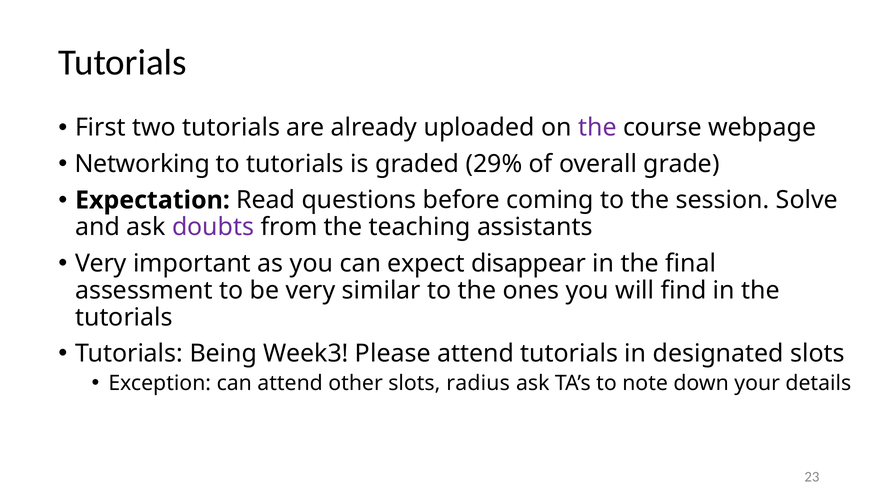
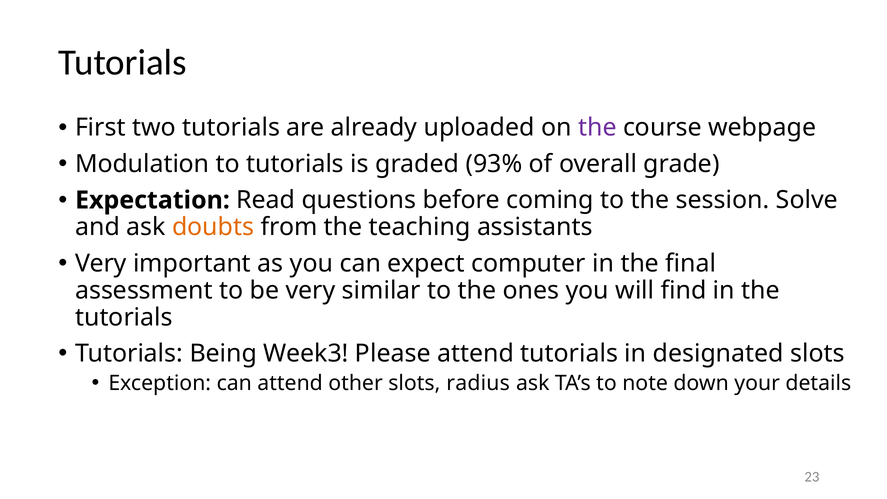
Networking: Networking -> Modulation
29%: 29% -> 93%
doubts colour: purple -> orange
disappear: disappear -> computer
